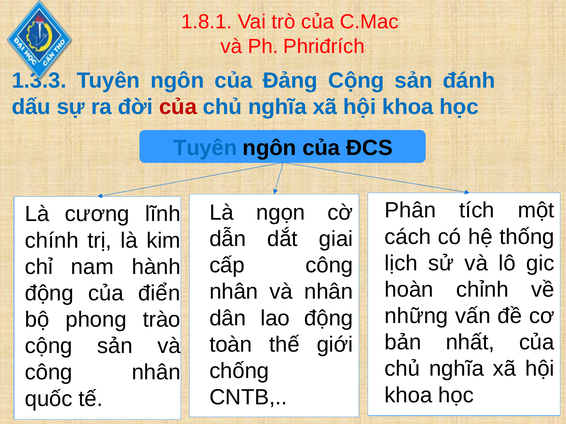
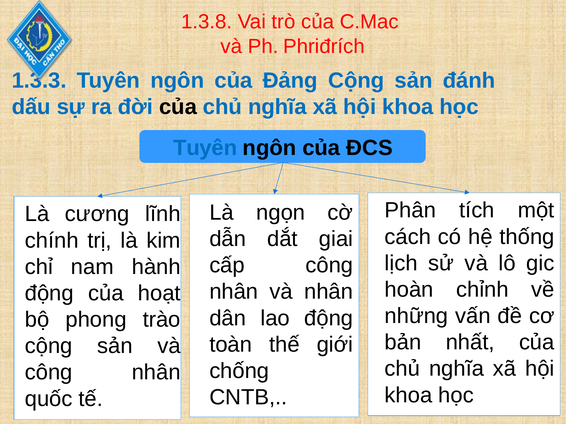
1.8.1: 1.8.1 -> 1.3.8
của at (178, 107) colour: red -> black
điển: điển -> hoạt
